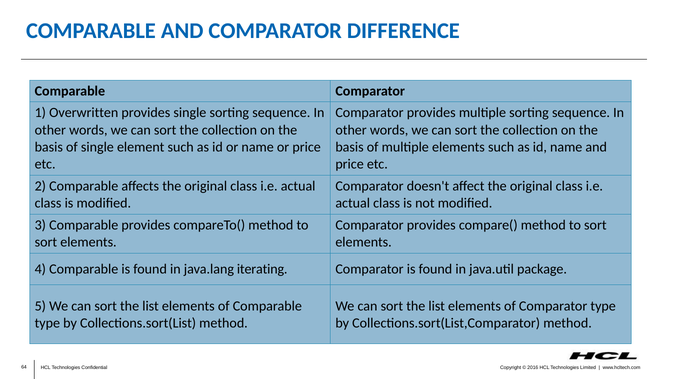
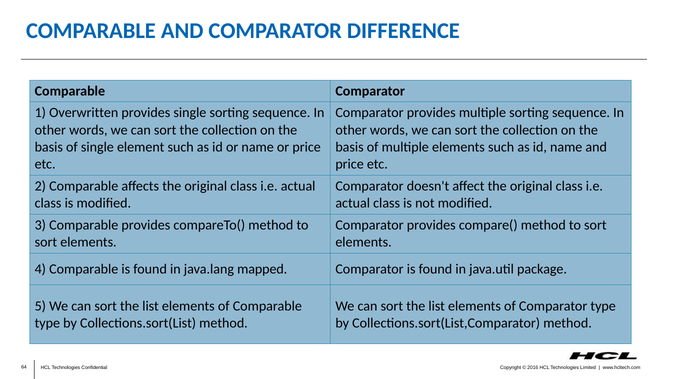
iterating: iterating -> mapped
